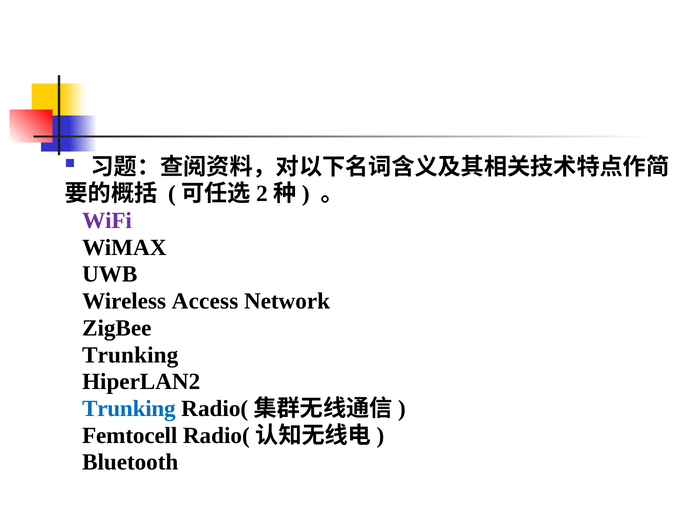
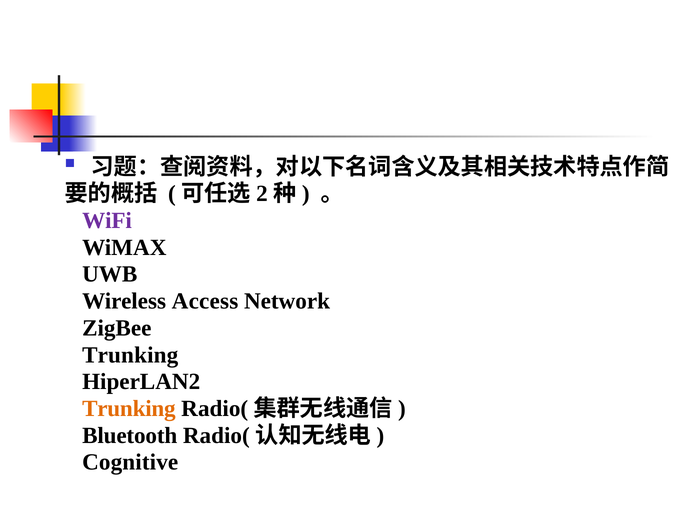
Trunking at (129, 408) colour: blue -> orange
Femtocell: Femtocell -> Bluetooth
Bluetooth: Bluetooth -> Cognitive
